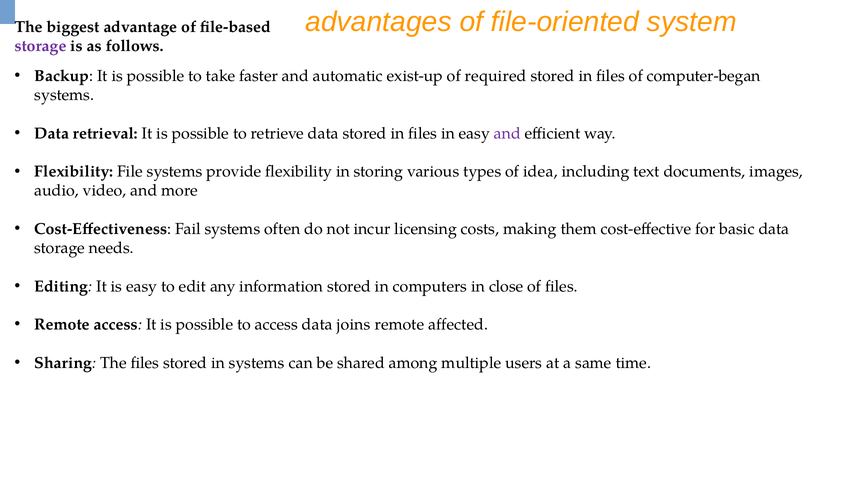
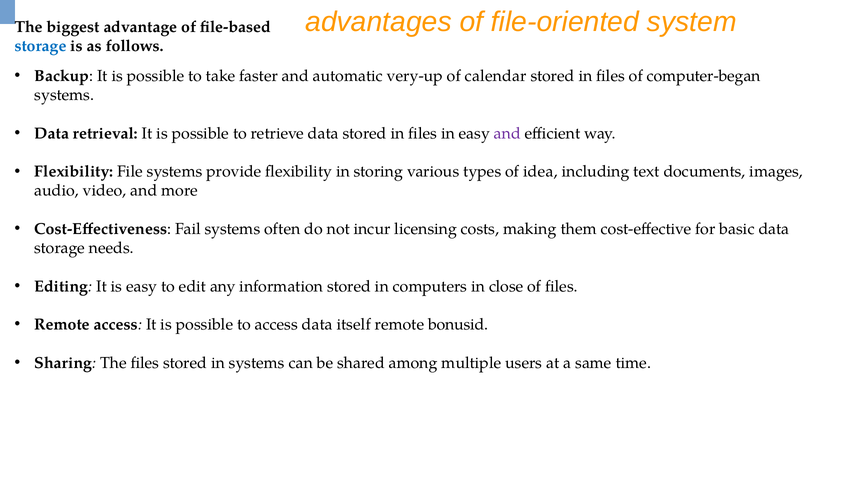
storage at (41, 46) colour: purple -> blue
exist-up: exist-up -> very-up
required: required -> calendar
joins: joins -> itself
affected: affected -> bonusid
